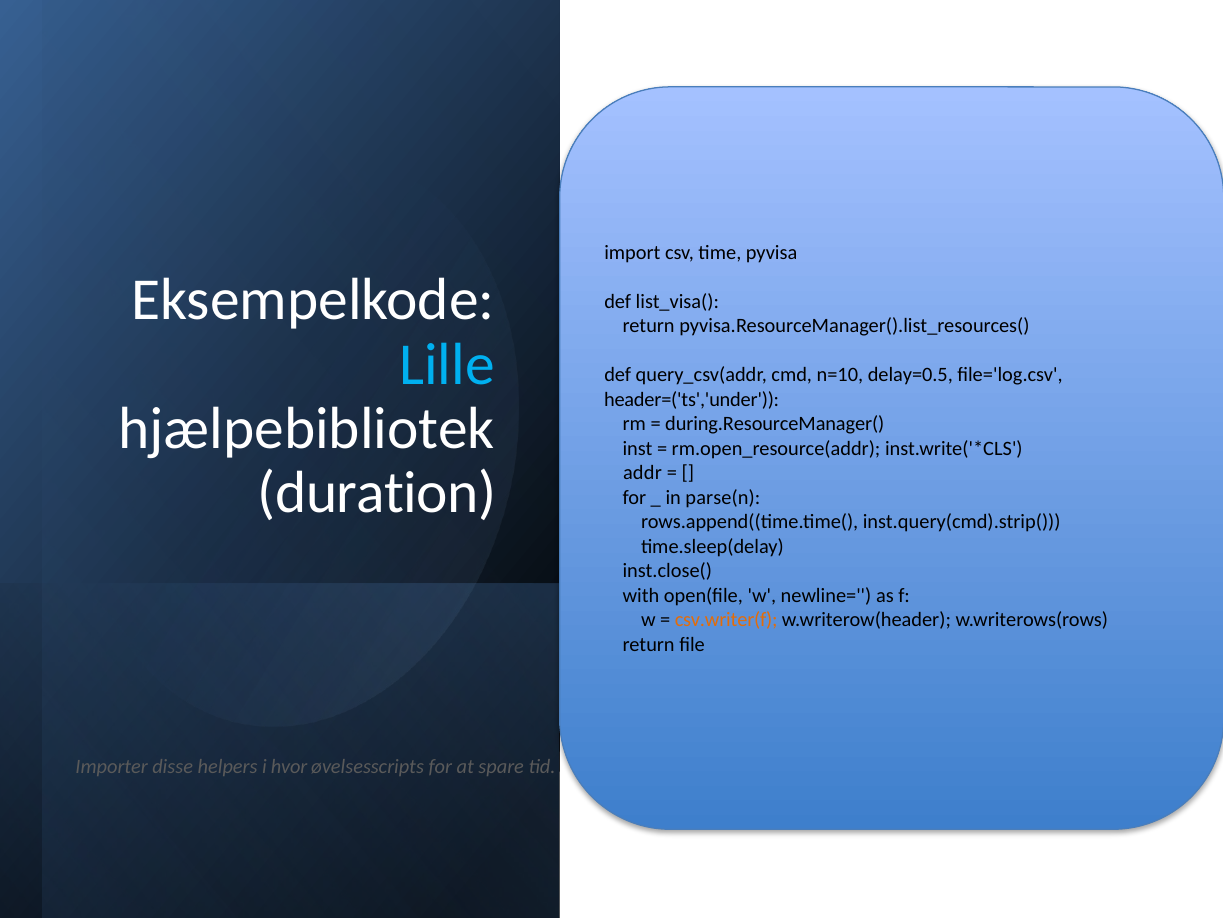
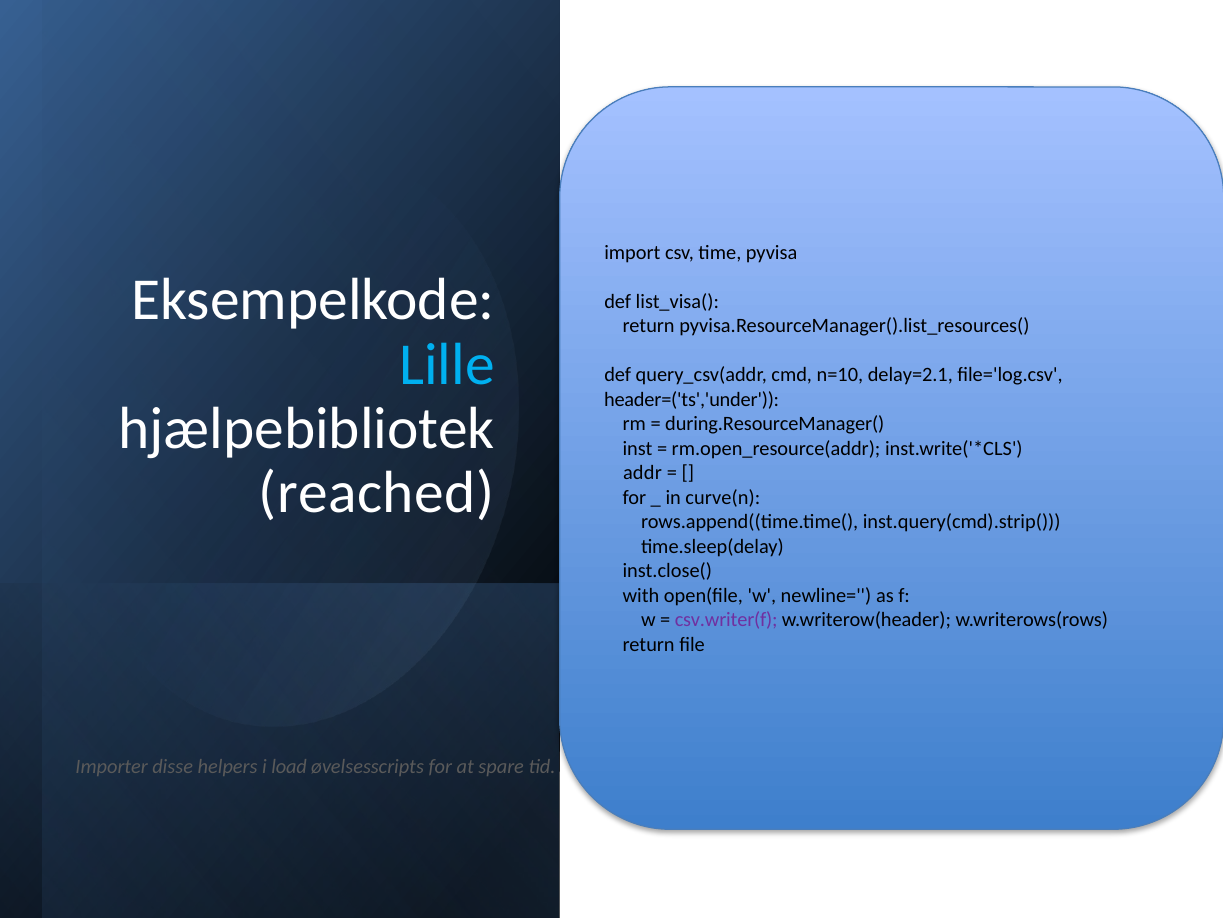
delay=0.5: delay=0.5 -> delay=2.1
duration: duration -> reached
parse(n: parse(n -> curve(n
csv.writer(f colour: orange -> purple
hvor: hvor -> load
